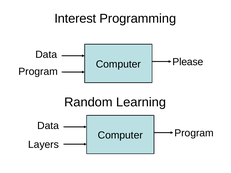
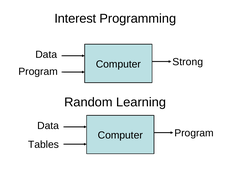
Please: Please -> Strong
Layers: Layers -> Tables
